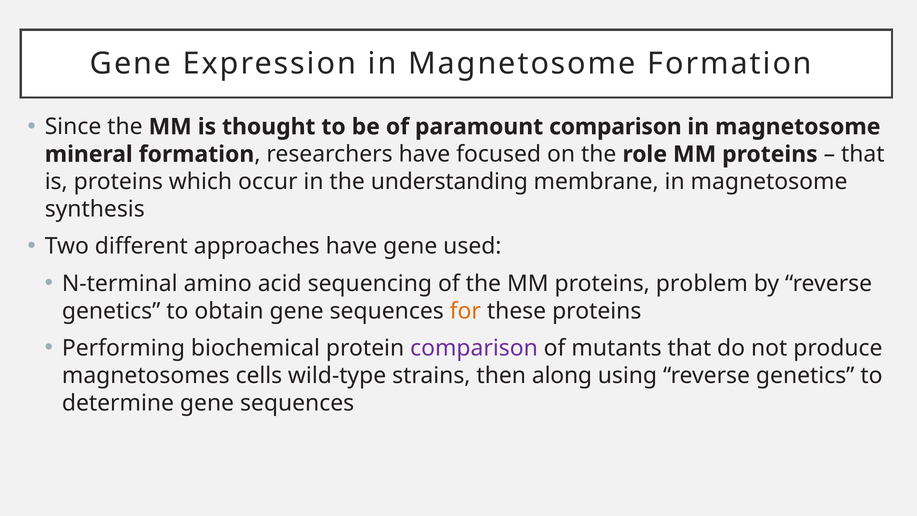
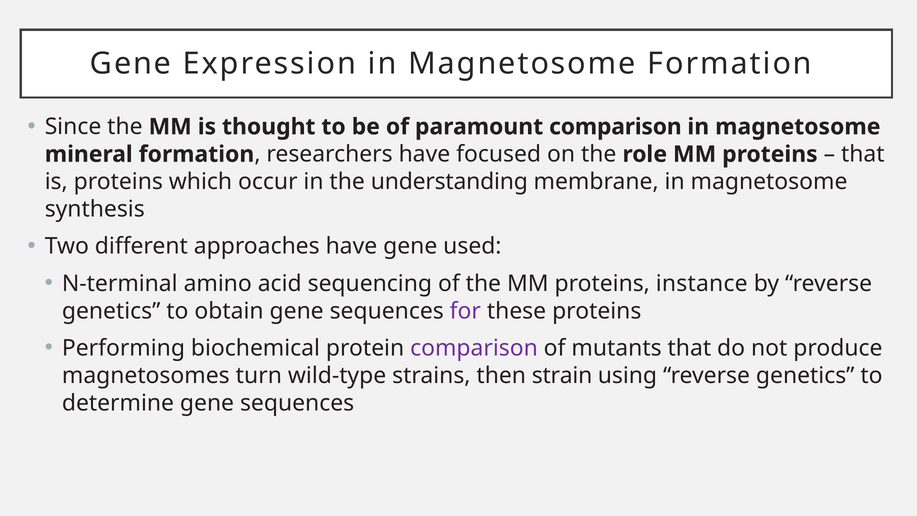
problem: problem -> instance
for colour: orange -> purple
cells: cells -> turn
along: along -> strain
